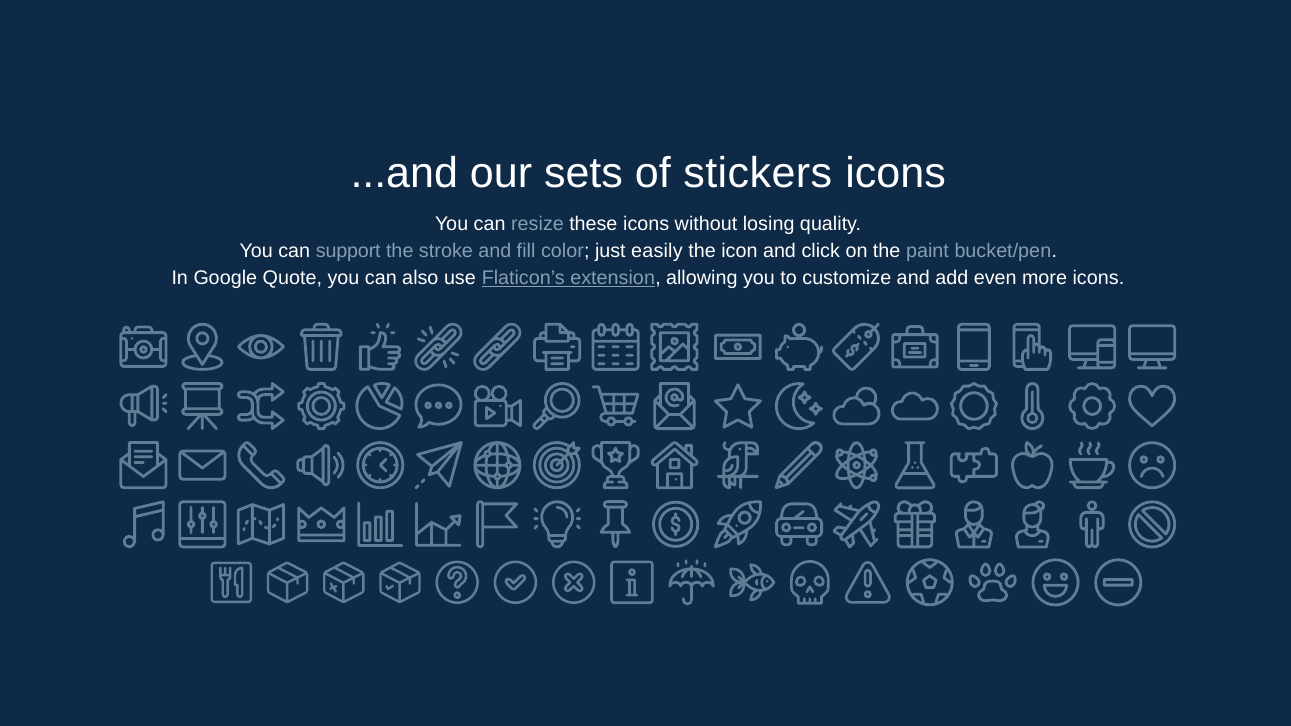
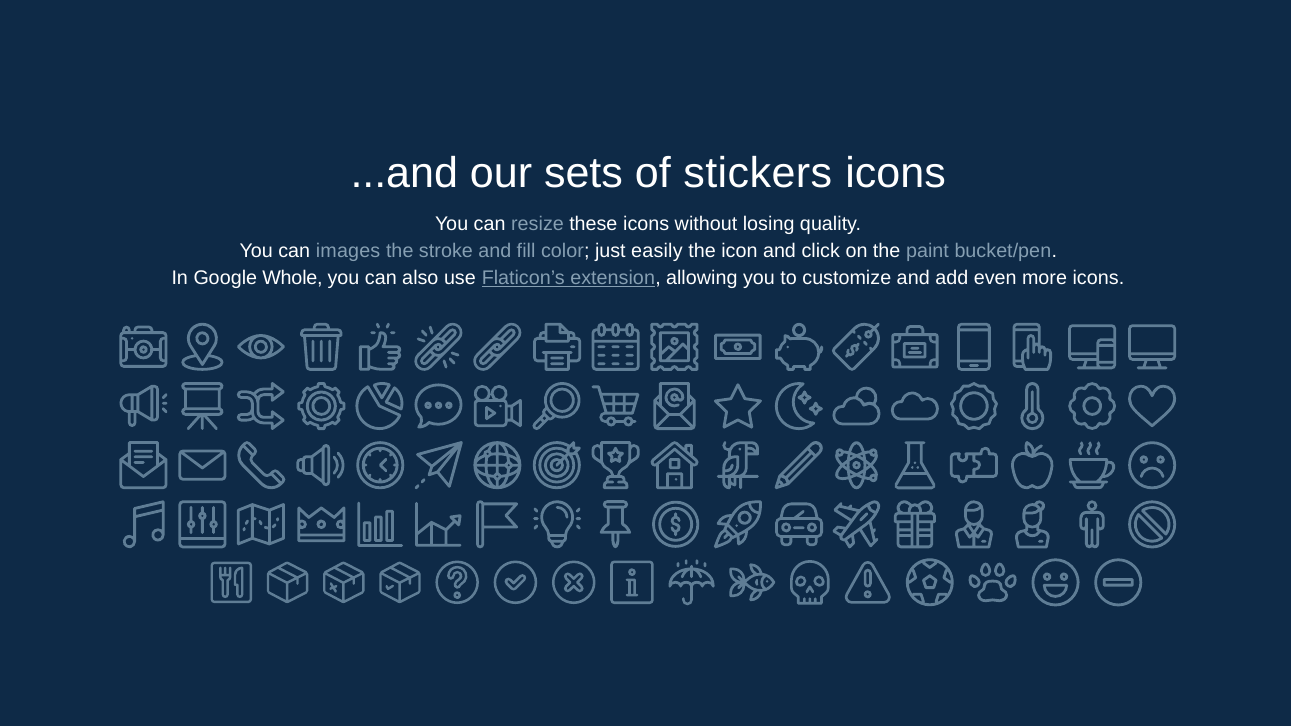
support: support -> images
Quote: Quote -> Whole
